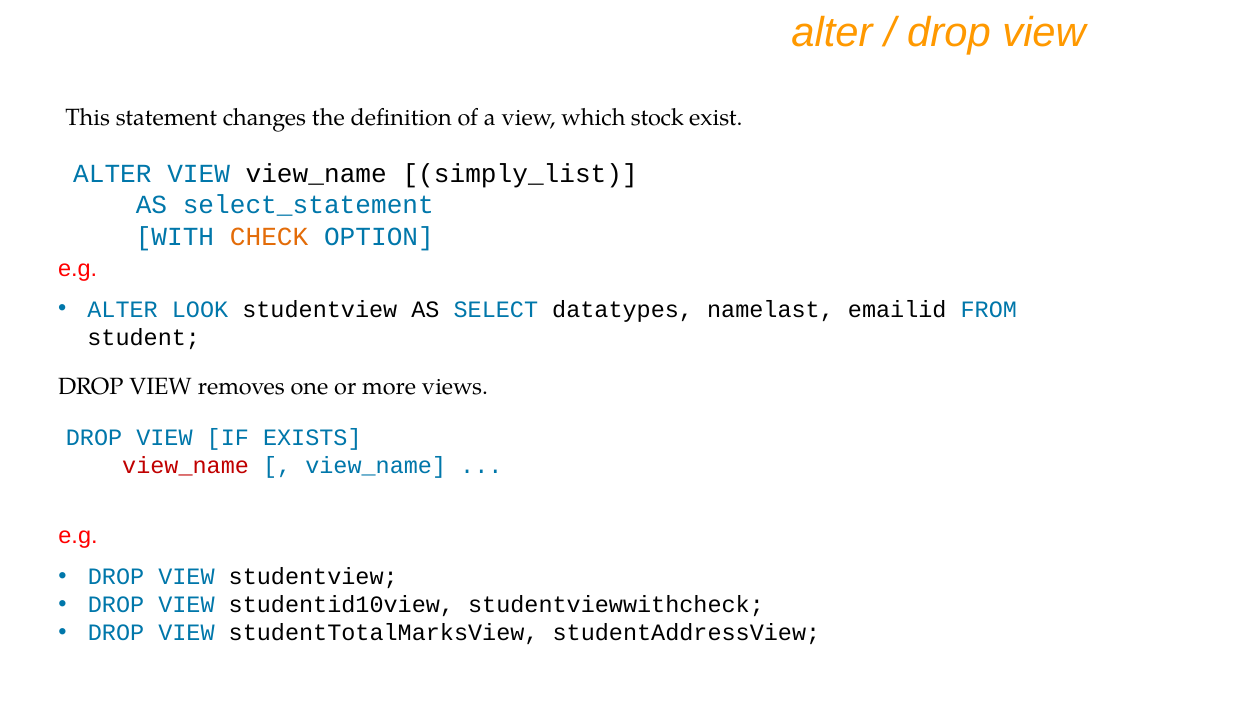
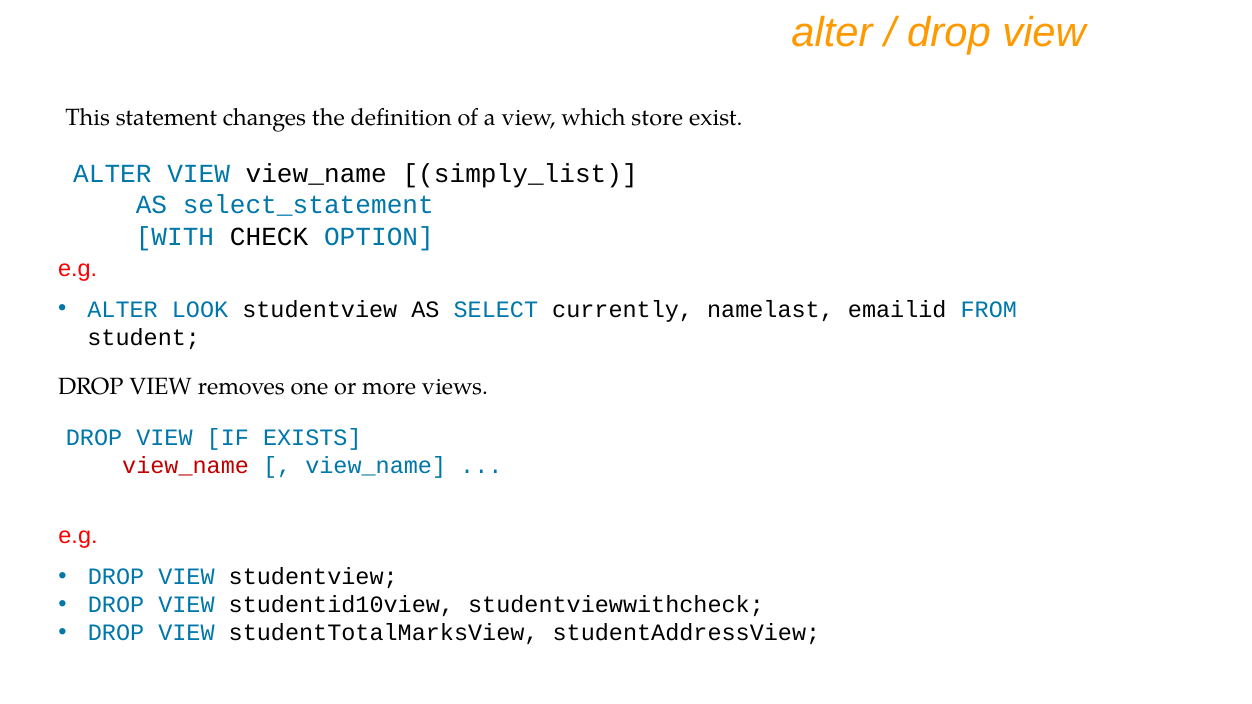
stock: stock -> store
CHECK colour: orange -> black
datatypes: datatypes -> currently
